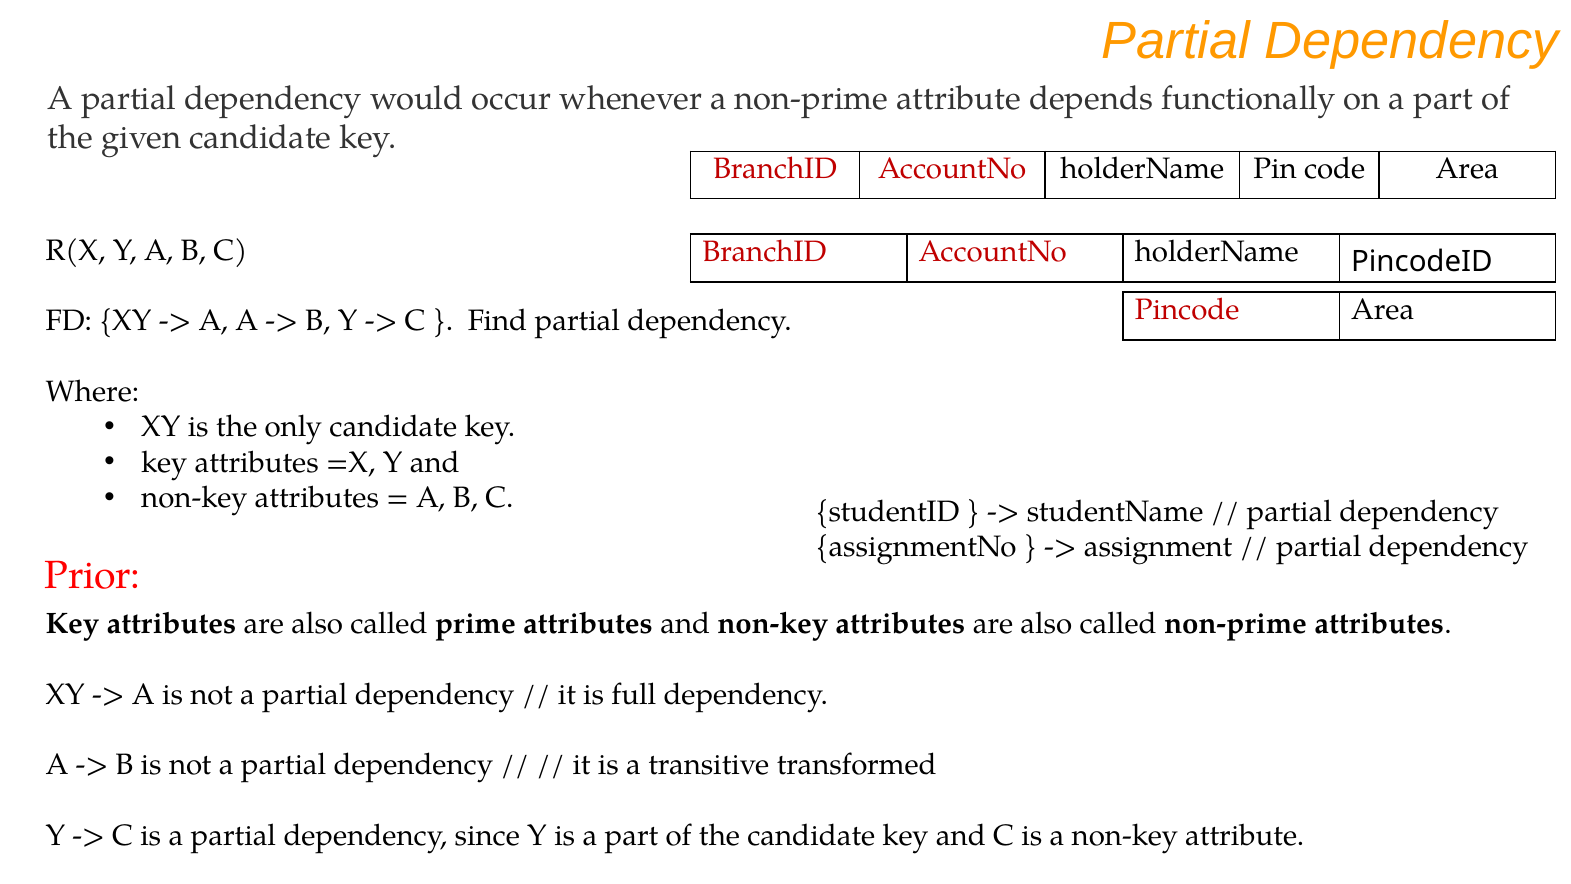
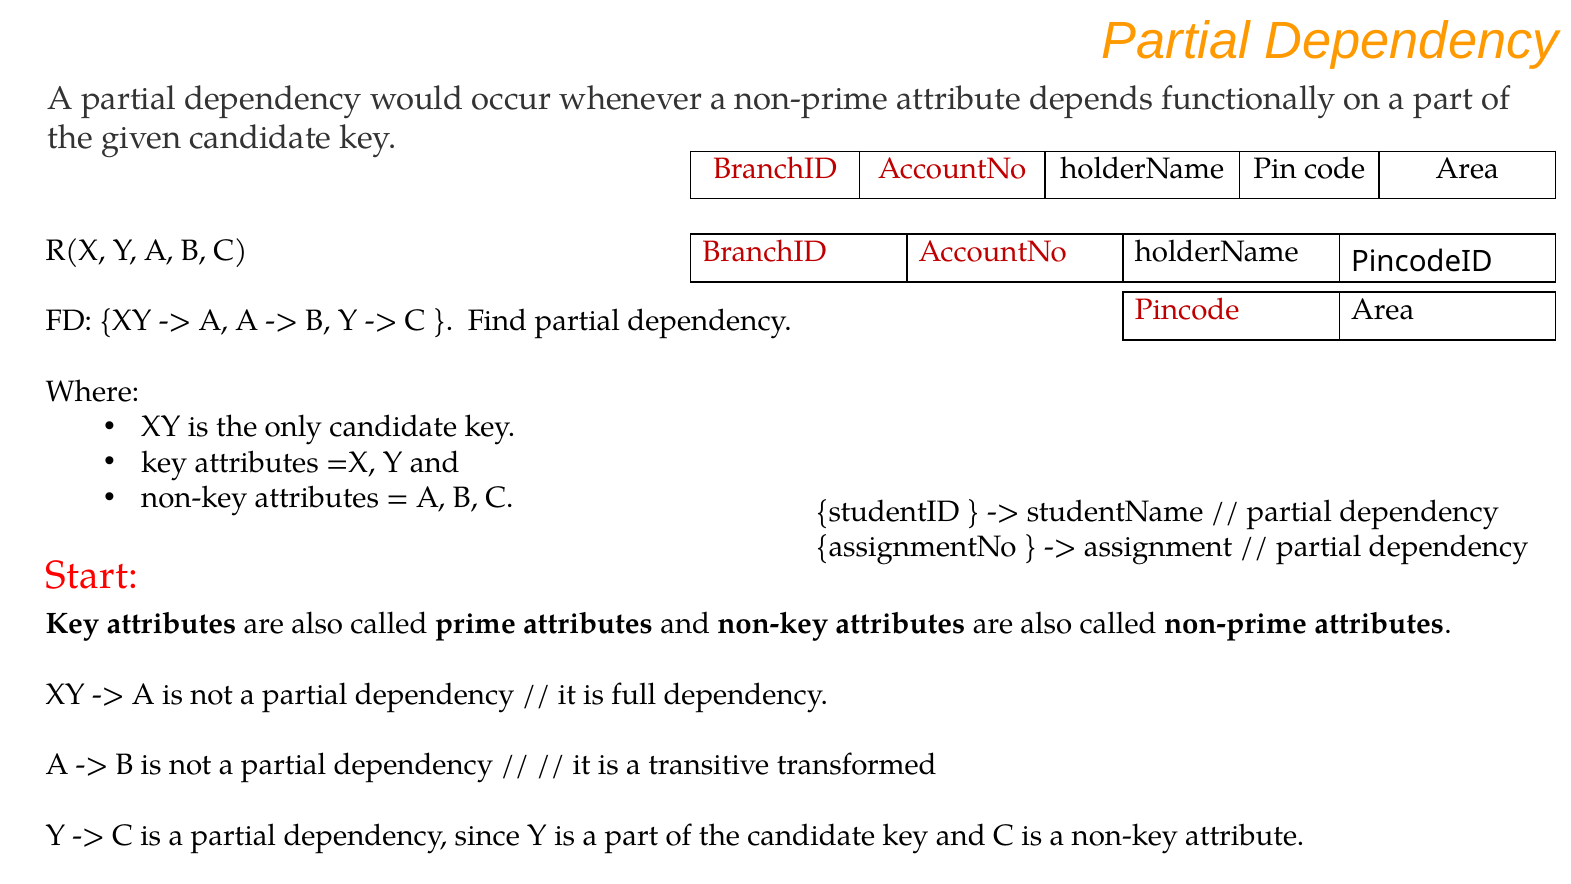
Prior: Prior -> Start
